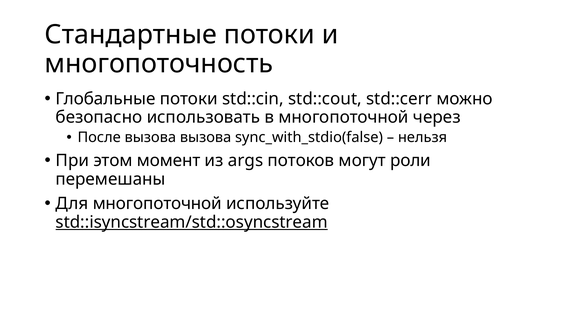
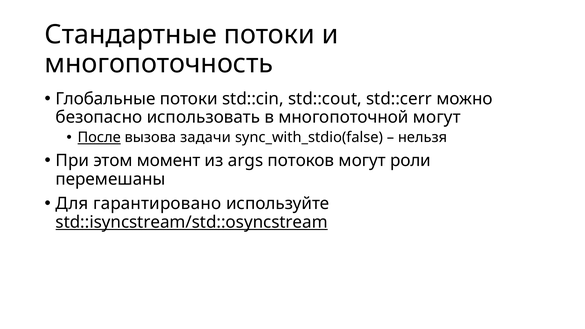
многопоточной через: через -> могут
После underline: none -> present
вызова вызова: вызова -> задачи
Для многопоточной: многопоточной -> гарантировано
